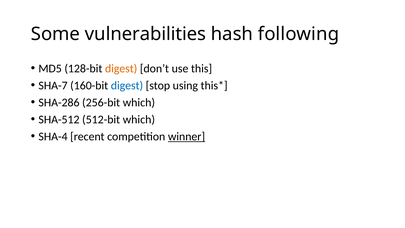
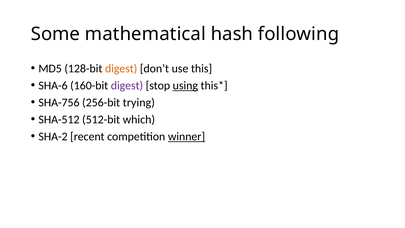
vulnerabilities: vulnerabilities -> mathematical
SHA-7: SHA-7 -> SHA-6
digest at (127, 85) colour: blue -> purple
using underline: none -> present
SHA-286: SHA-286 -> SHA-756
256-bit which: which -> trying
SHA-4: SHA-4 -> SHA-2
